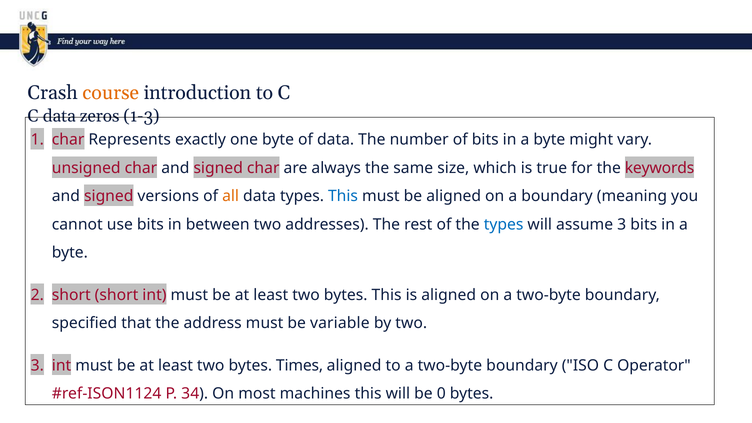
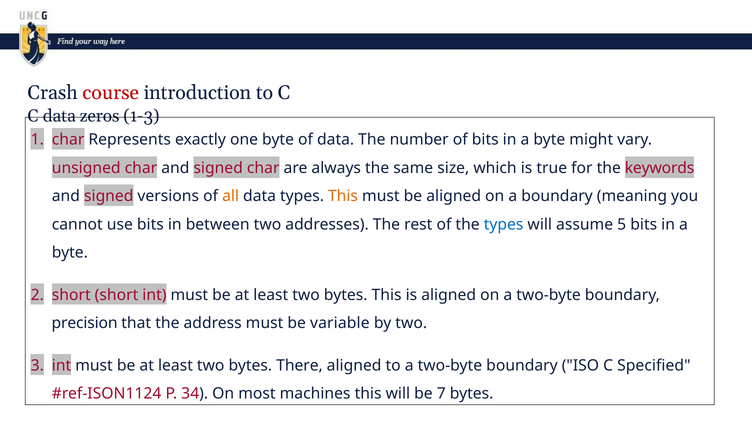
course colour: orange -> red
This at (343, 196) colour: blue -> orange
assume 3: 3 -> 5
specified: specified -> precision
Times: Times -> There
Operator: Operator -> Specified
0: 0 -> 7
